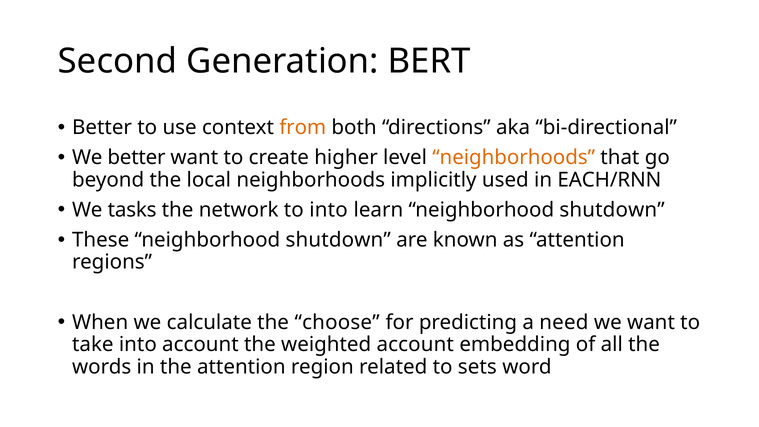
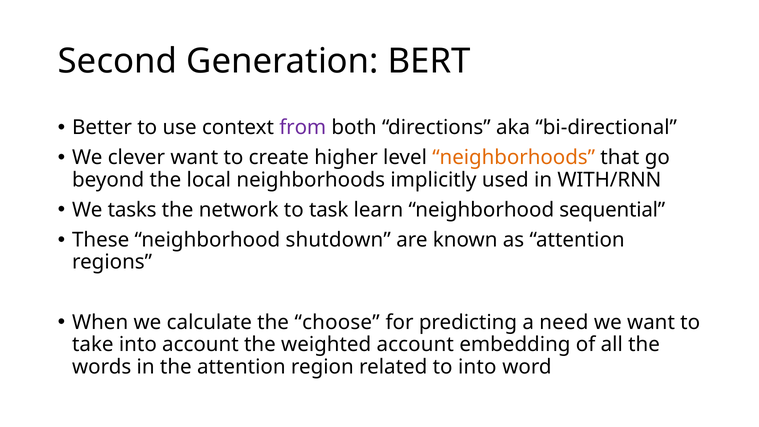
from colour: orange -> purple
We better: better -> clever
EACH/RNN: EACH/RNN -> WITH/RNN
to into: into -> task
learn neighborhood shutdown: shutdown -> sequential
to sets: sets -> into
